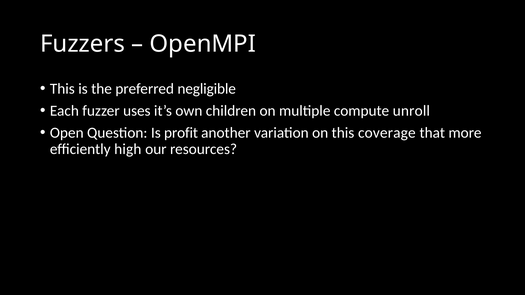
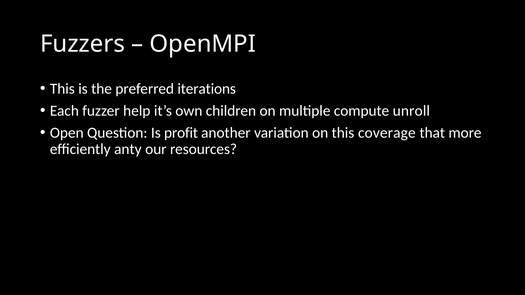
negligible: negligible -> iterations
uses: uses -> help
high: high -> anty
